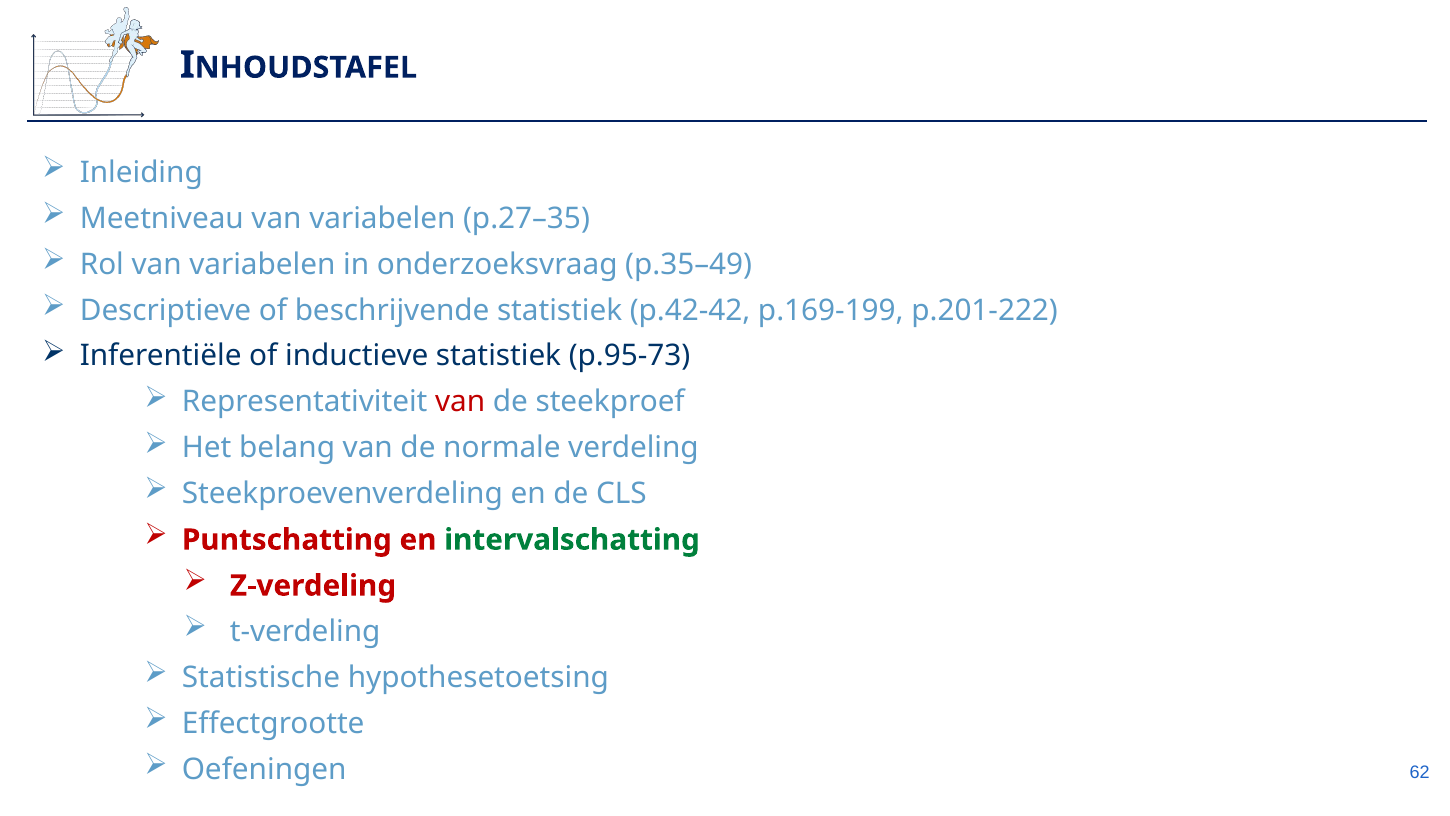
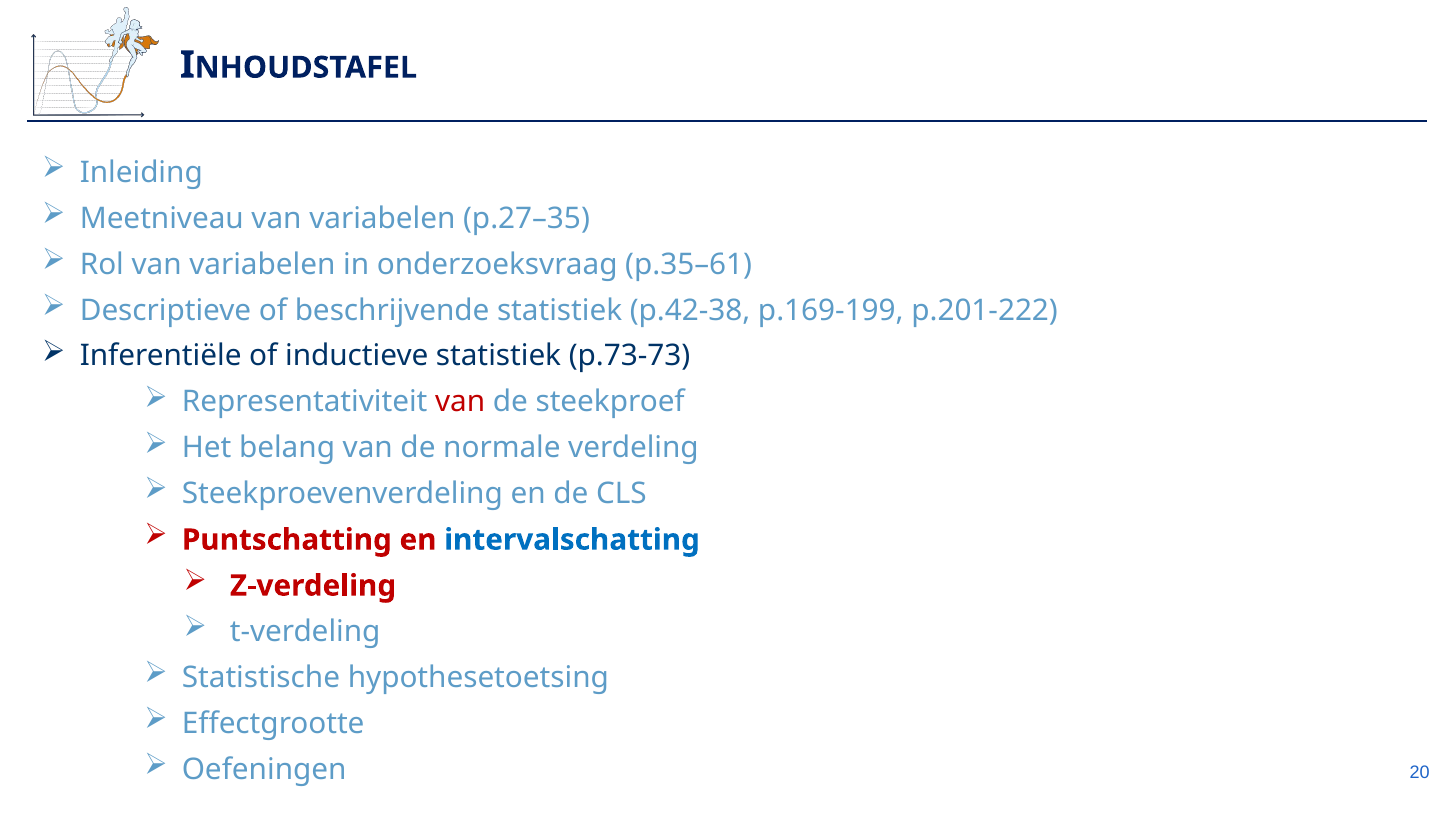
p.35–49: p.35–49 -> p.35–61
p.42-42: p.42-42 -> p.42-38
p.95-73: p.95-73 -> p.73-73
intervalschatting colour: green -> blue
62: 62 -> 20
